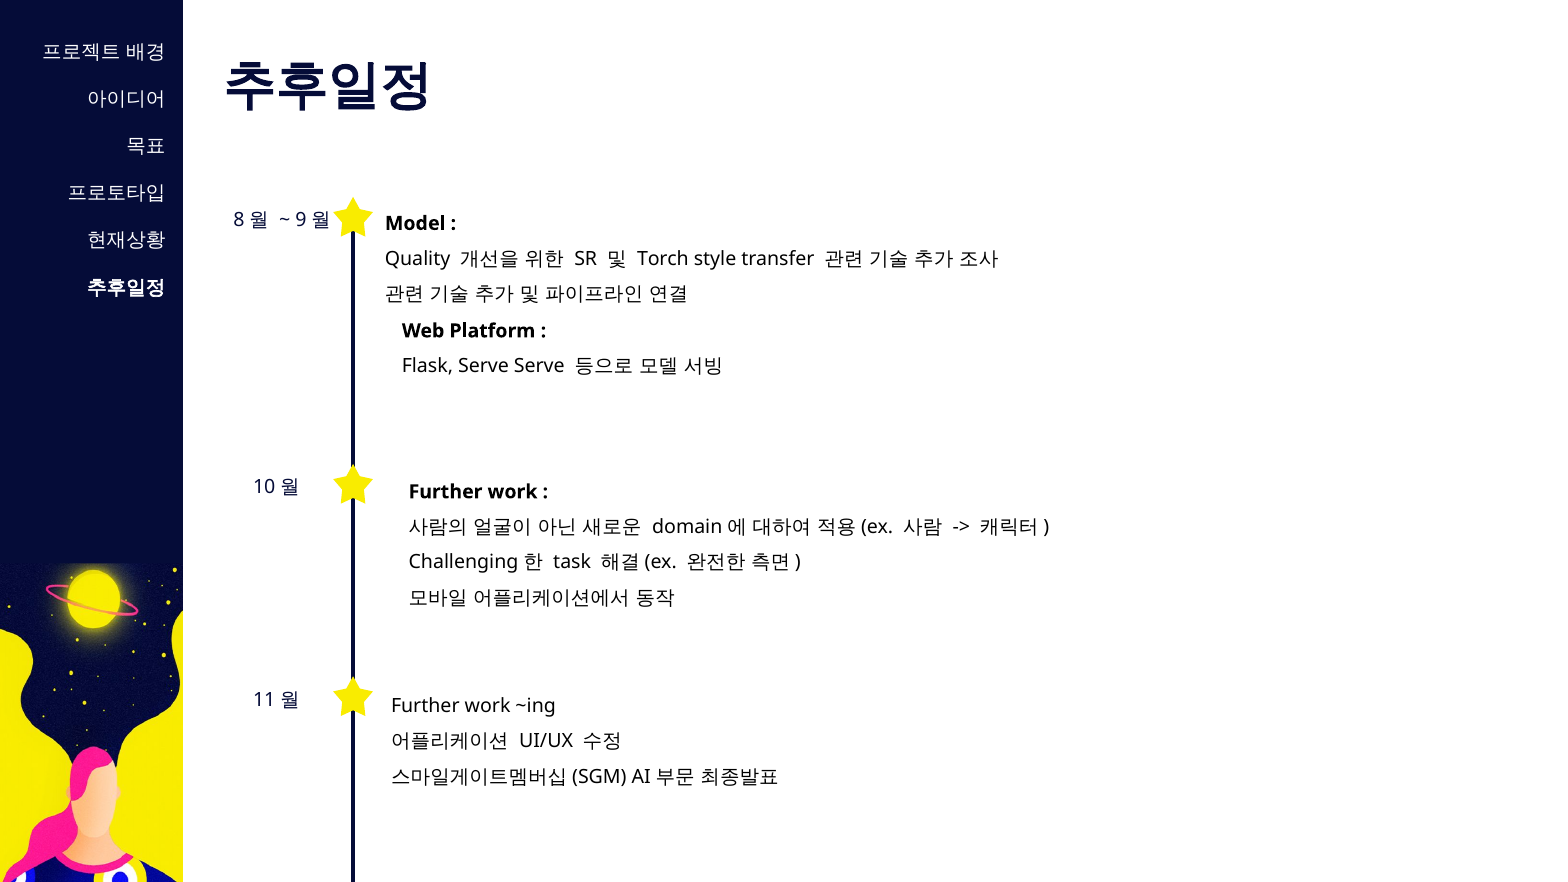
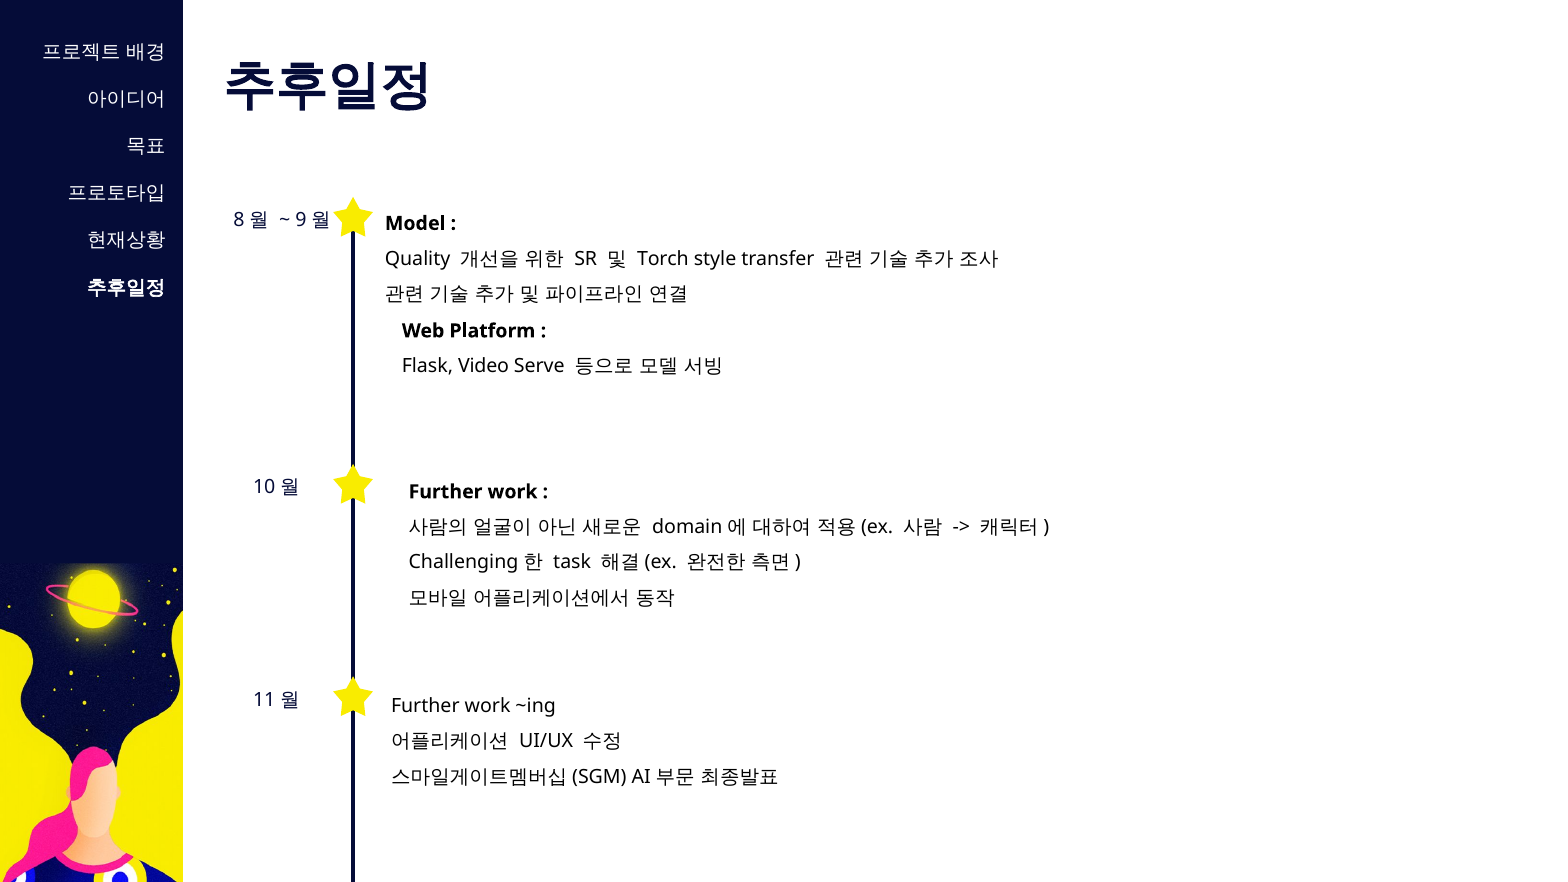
Flask Serve: Serve -> Video
